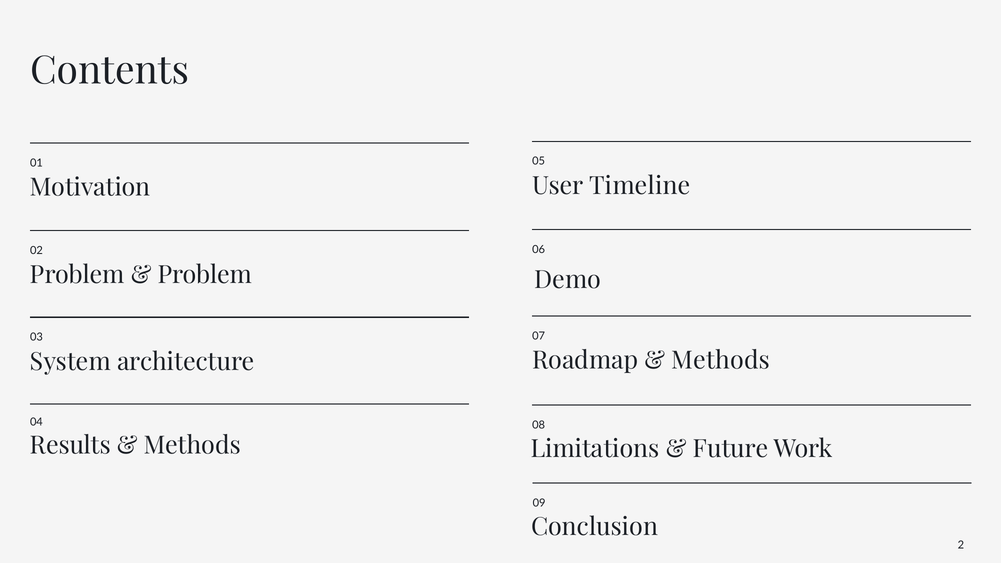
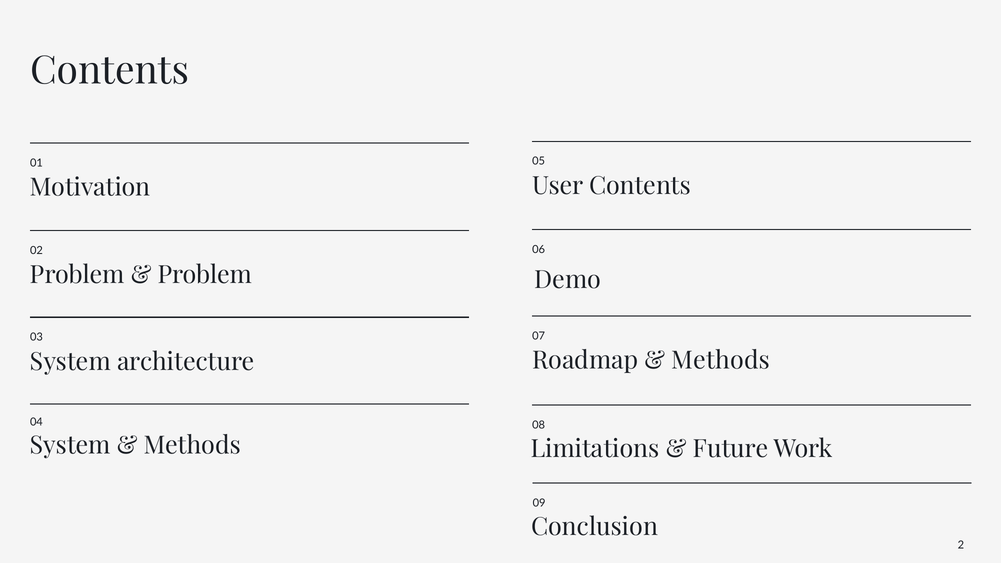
User Timeline: Timeline -> Contents
Results at (70, 446): Results -> System
